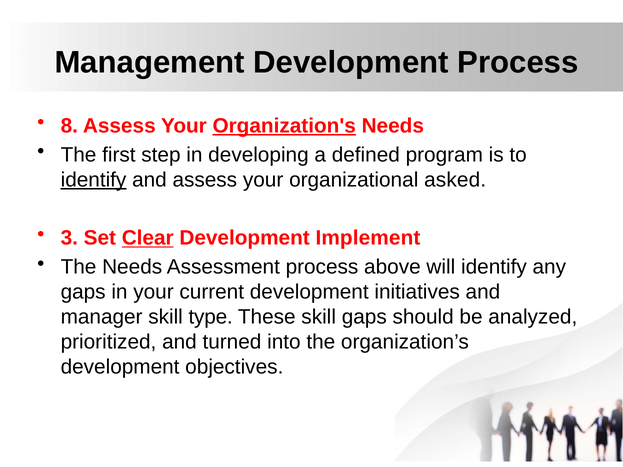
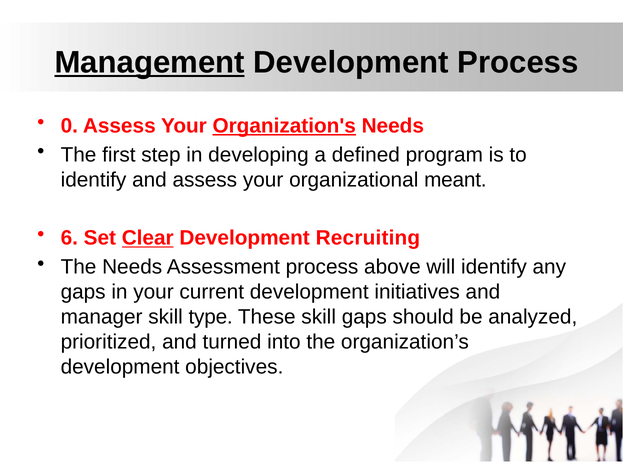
Management underline: none -> present
8: 8 -> 0
identify at (94, 180) underline: present -> none
asked: asked -> meant
3: 3 -> 6
Implement: Implement -> Recruiting
